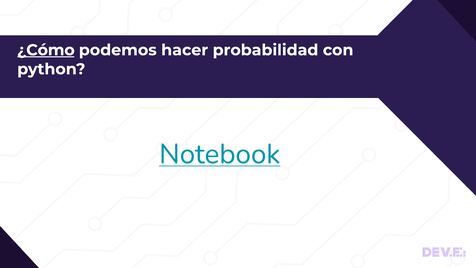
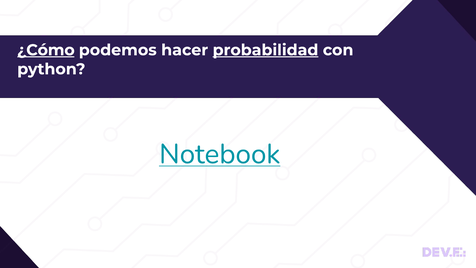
probabilidad underline: none -> present
